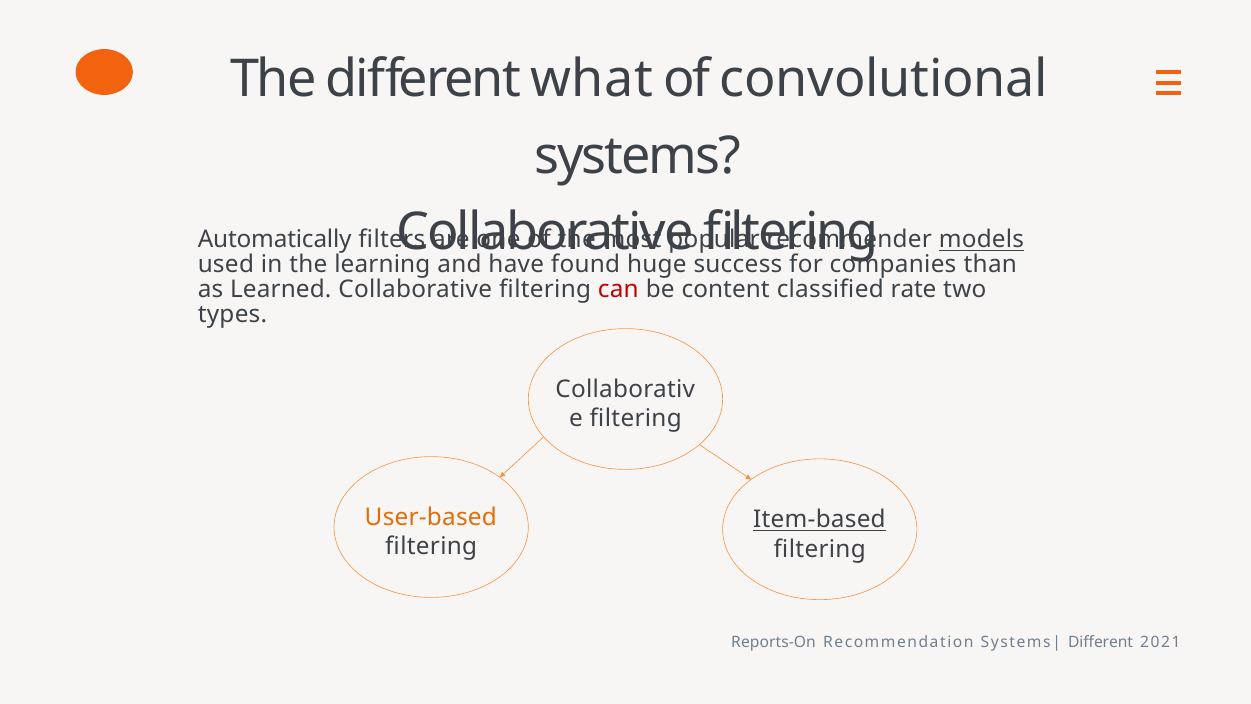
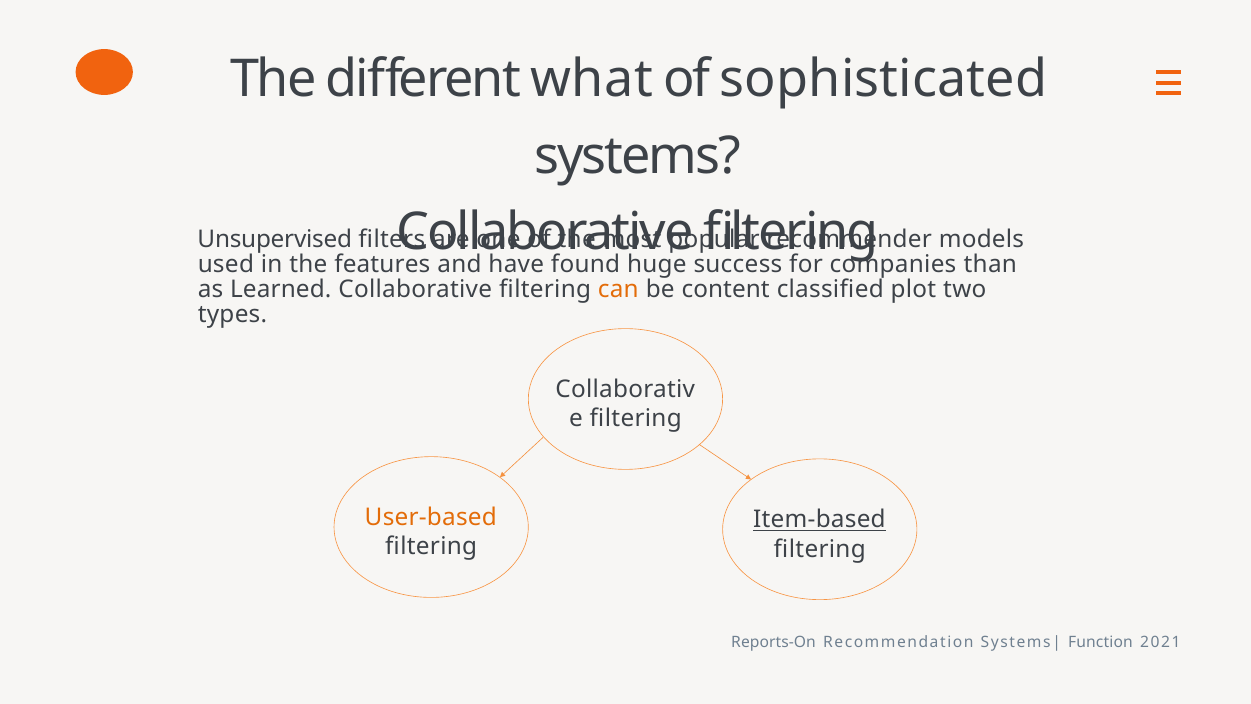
convolutional: convolutional -> sophisticated
Automatically: Automatically -> Unsupervised
models underline: present -> none
learning: learning -> features
can colour: red -> orange
rate: rate -> plot
Different at (1101, 642): Different -> Function
